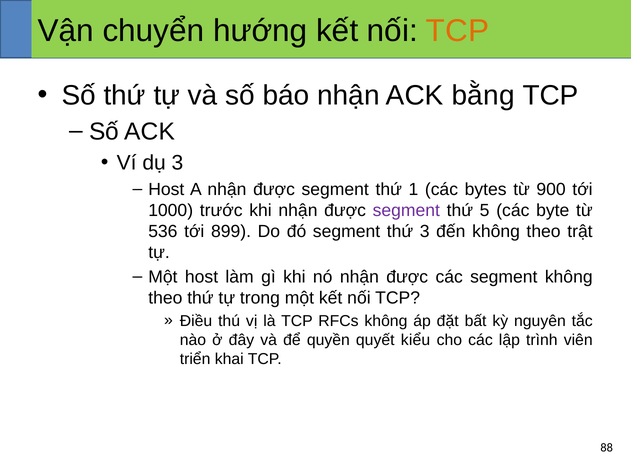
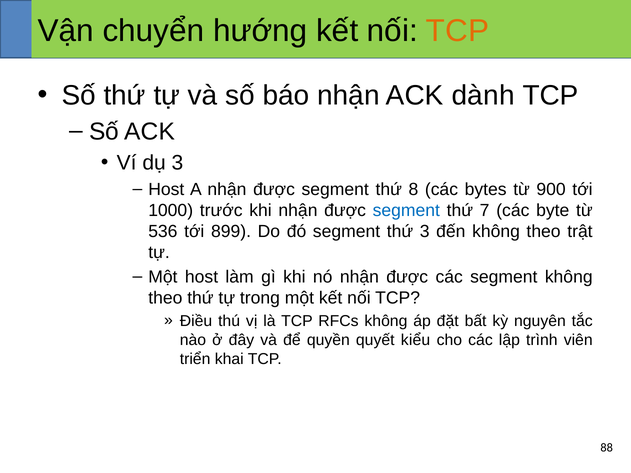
bằng: bằng -> dành
1: 1 -> 8
segment at (406, 211) colour: purple -> blue
5: 5 -> 7
